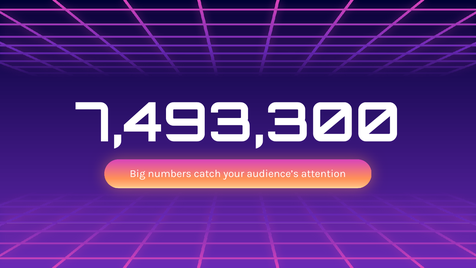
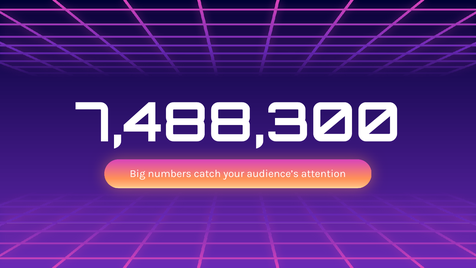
7,493,300: 7,493,300 -> 7,488,300
